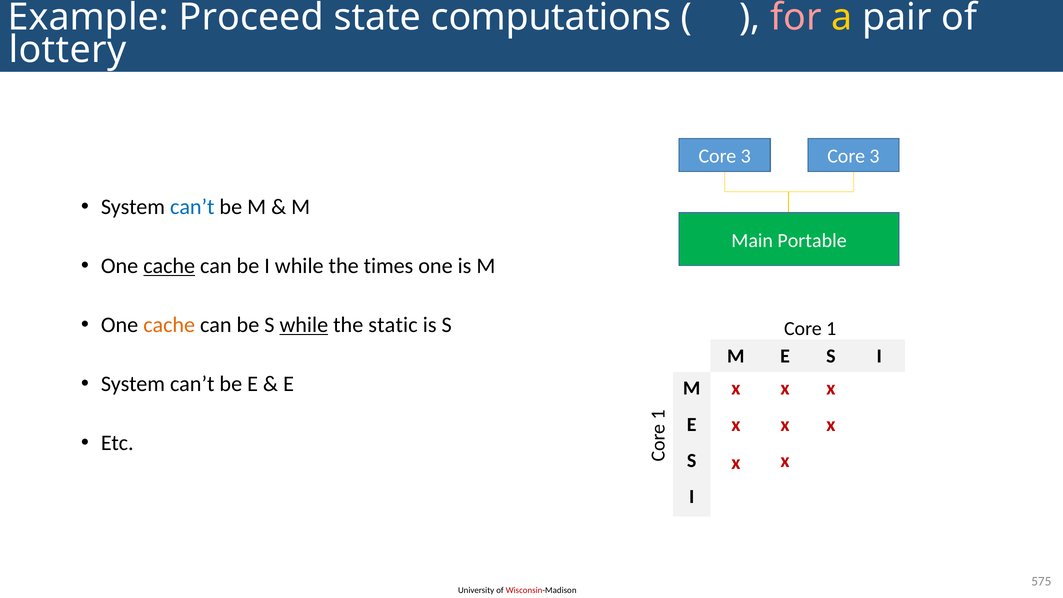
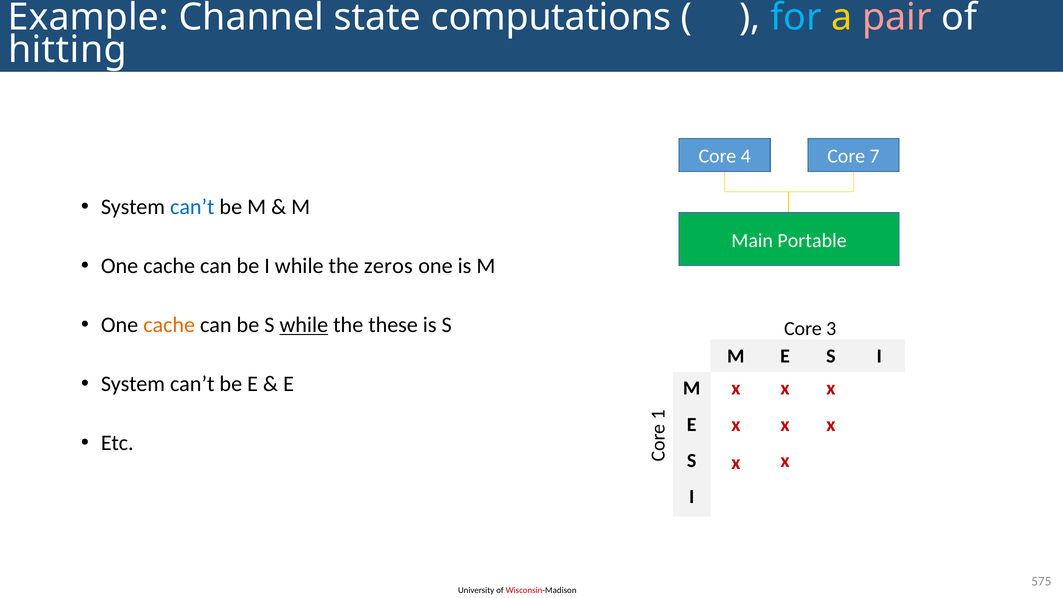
Proceed: Proceed -> Channel
for colour: pink -> light blue
pair colour: white -> pink
lottery: lottery -> hitting
3 at (746, 156): 3 -> 4
3 at (874, 156): 3 -> 7
cache at (169, 266) underline: present -> none
times: times -> zeros
static: static -> these
Core 1: 1 -> 3
